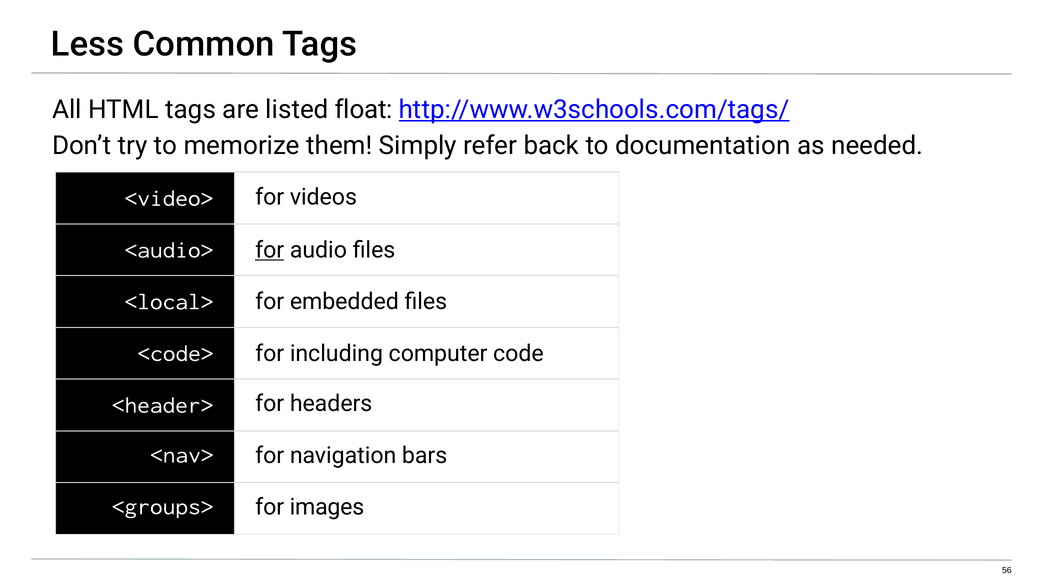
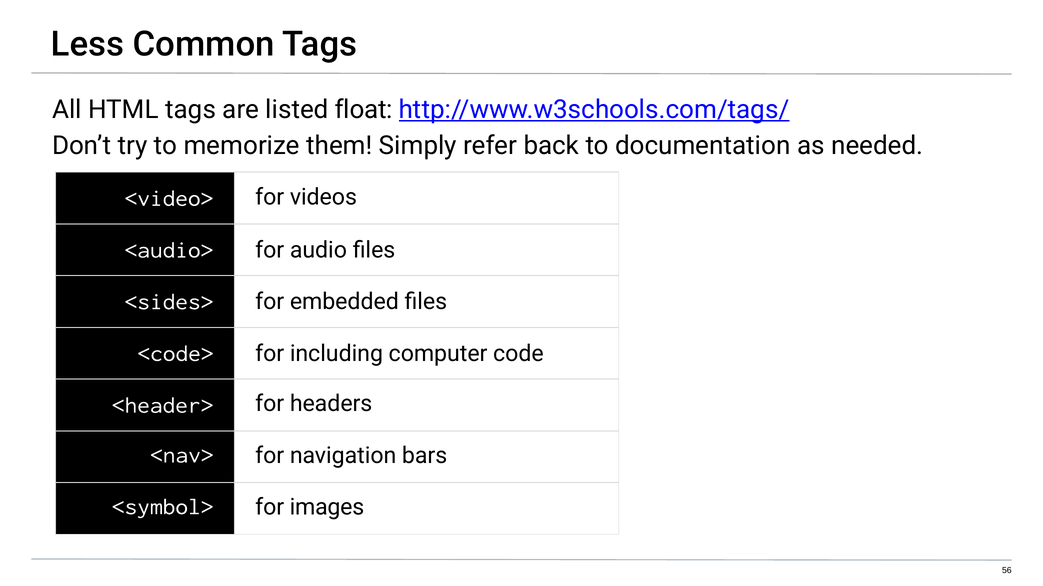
for at (270, 250) underline: present -> none
<local>: <local> -> <sides>
<groups>: <groups> -> <symbol>
